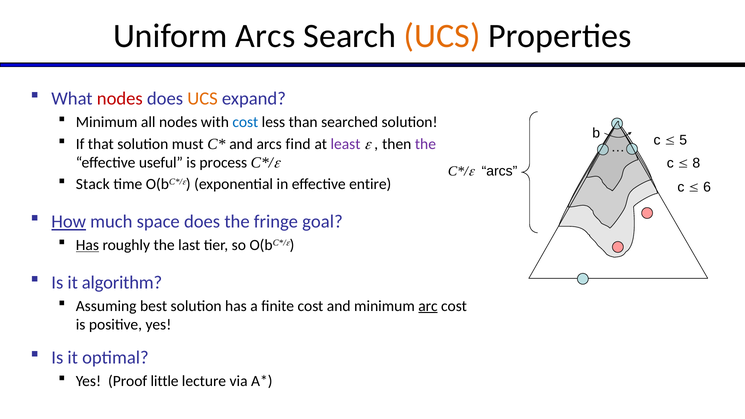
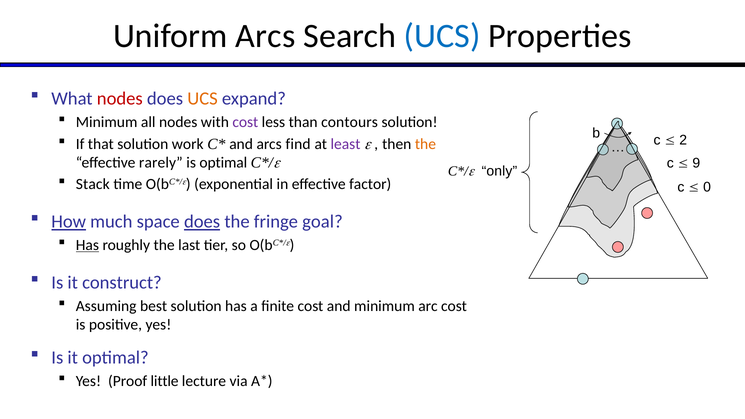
UCS at (442, 36) colour: orange -> blue
cost at (245, 122) colour: blue -> purple
searched: searched -> contours
5: 5 -> 2
must: must -> work
the at (425, 144) colour: purple -> orange
useful: useful -> rarely
is process: process -> optimal
8: 8 -> 9
arcs at (499, 171): arcs -> only
entire: entire -> factor
6: 6 -> 0
does at (202, 222) underline: none -> present
algorithm: algorithm -> construct
arc underline: present -> none
